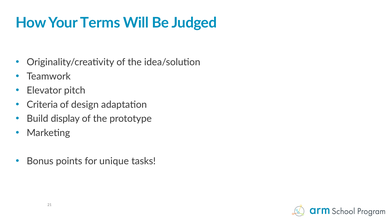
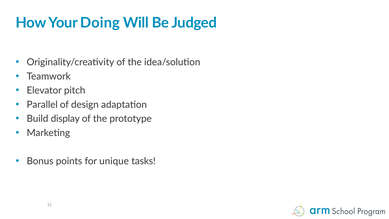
Terms: Terms -> Doing
Criteria: Criteria -> Parallel
